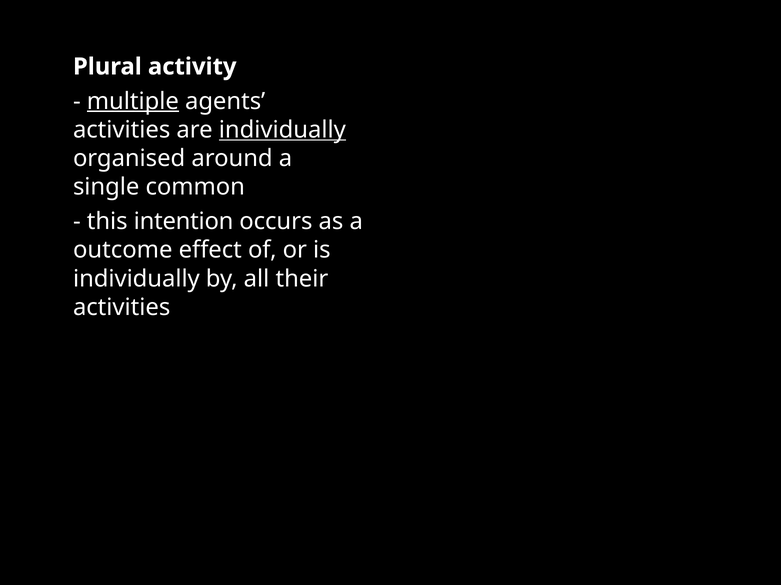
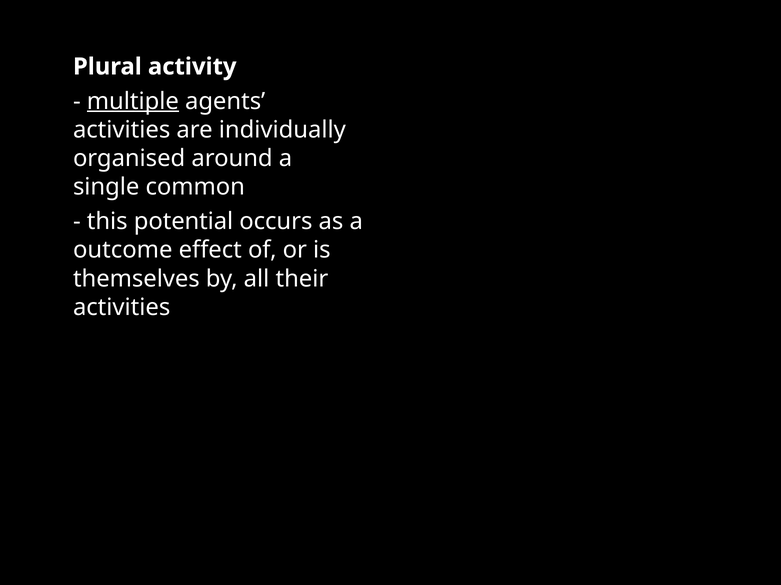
individually at (282, 130) underline: present -> none
intention: intention -> potential
individually at (136, 279): individually -> themselves
